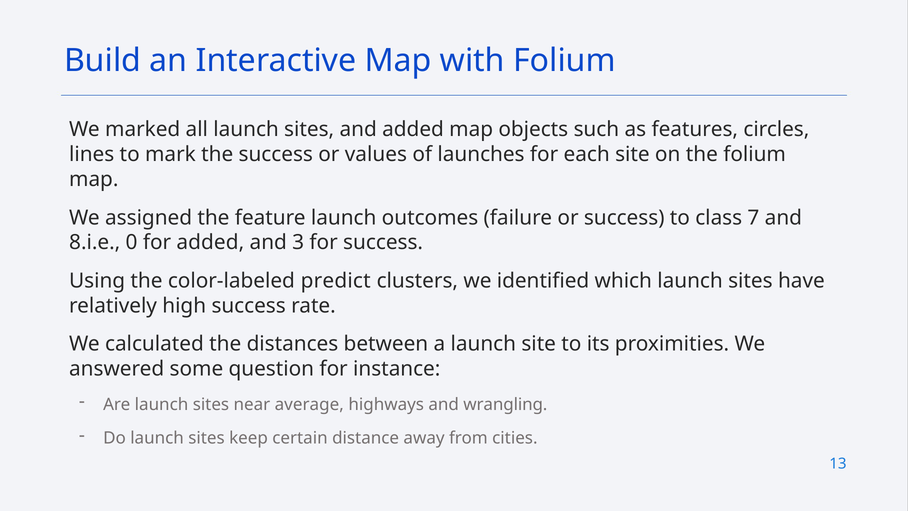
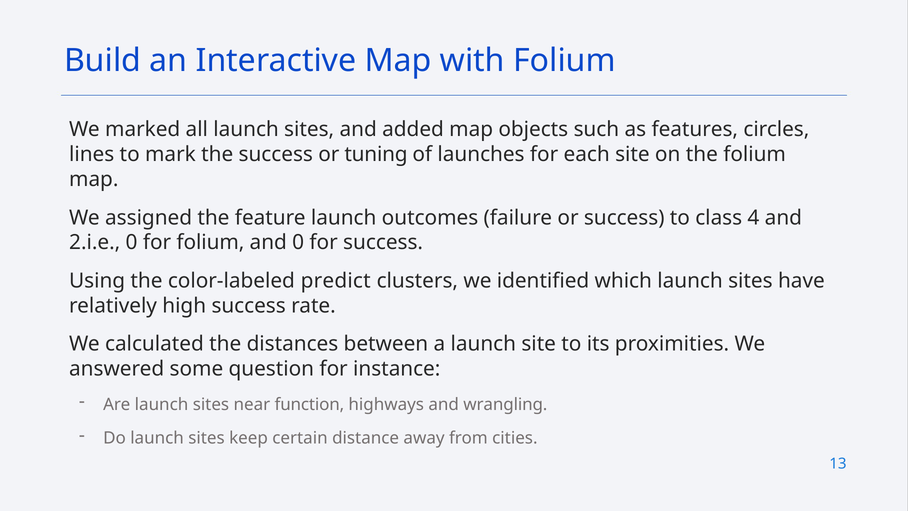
values: values -> tuning
7: 7 -> 4
8.i.e: 8.i.e -> 2.i.e
for added: added -> folium
and 3: 3 -> 0
average: average -> function
